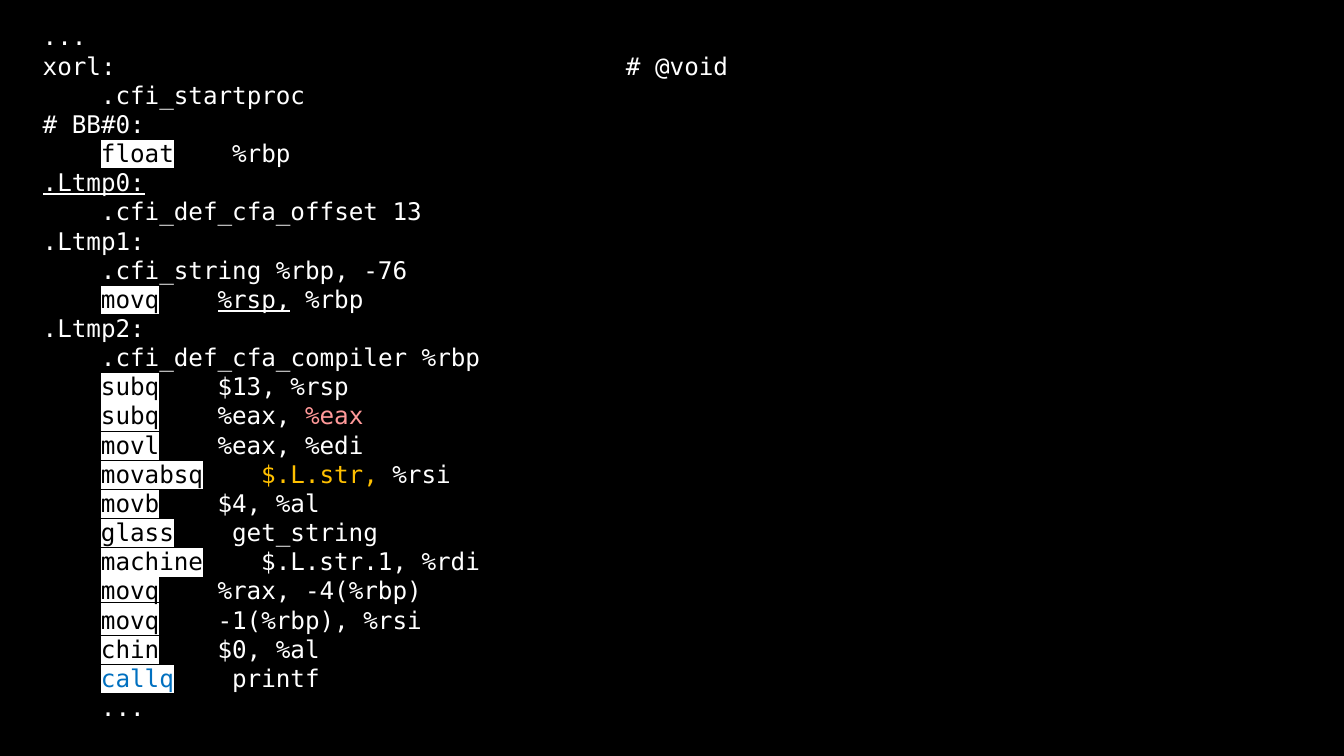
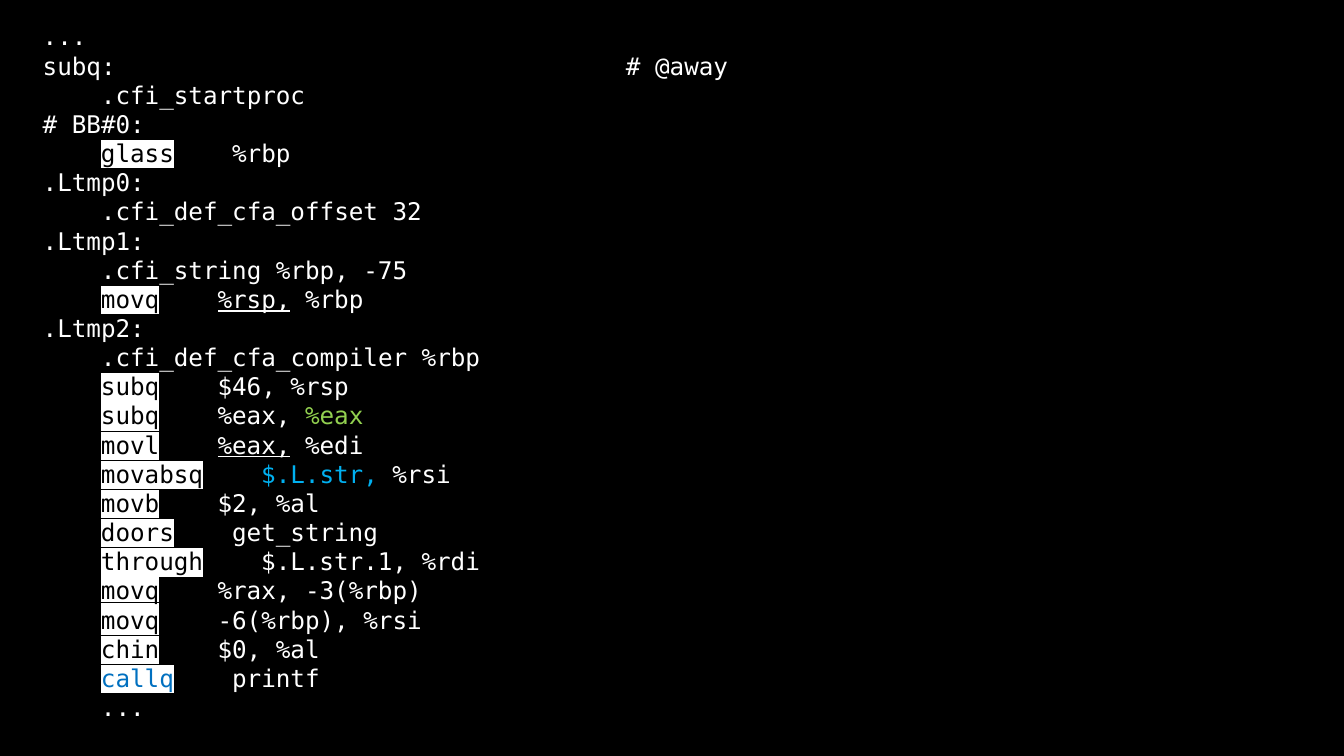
xorl at (79, 67): xorl -> subq
@void: @void -> @away
float: float -> glass
.Ltmp0 underline: present -> none
13: 13 -> 32
-76: -76 -> -75
$13: $13 -> $46
%eax at (334, 417) colour: pink -> light green
%eax at (254, 446) underline: none -> present
$.L.str colour: yellow -> light blue
$4: $4 -> $2
glass: glass -> doors
machine: machine -> through
-4(%rbp: -4(%rbp -> -3(%rbp
-1(%rbp: -1(%rbp -> -6(%rbp
